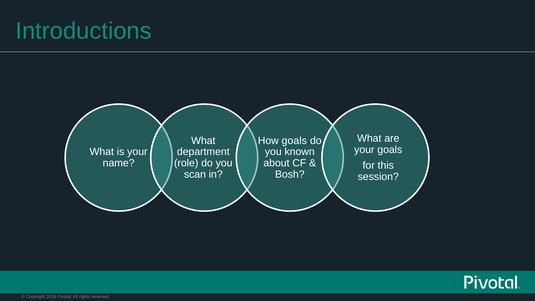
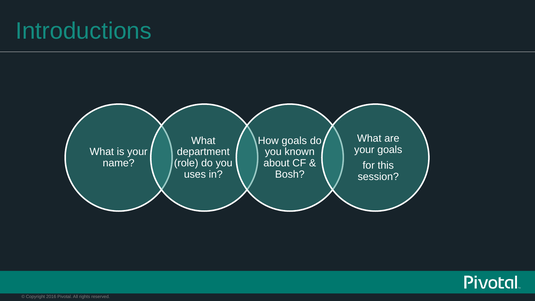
scan: scan -> uses
